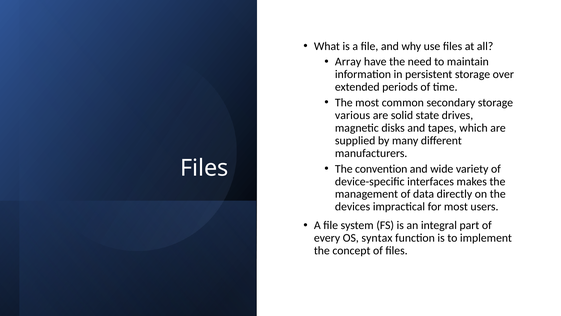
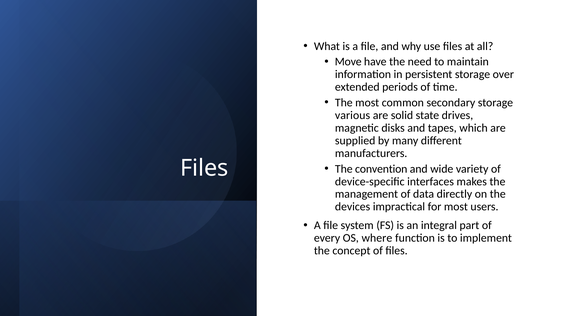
Array: Array -> Move
syntax: syntax -> where
